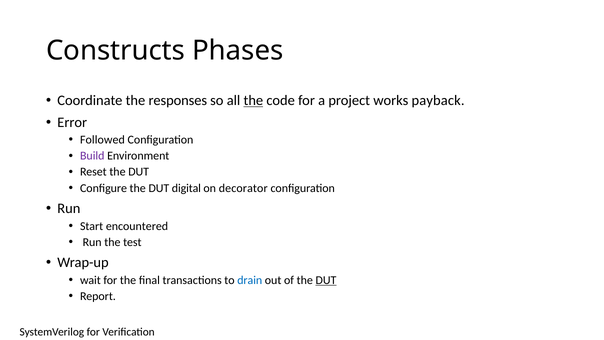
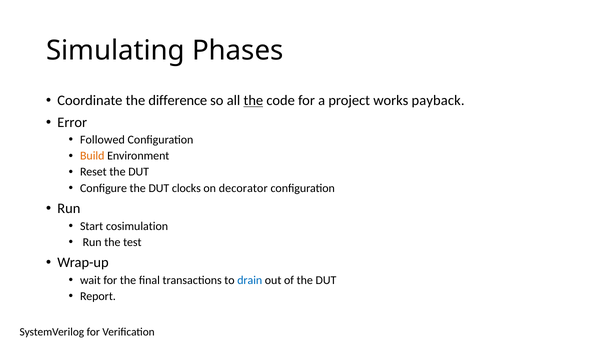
Constructs: Constructs -> Simulating
responses: responses -> difference
Build colour: purple -> orange
digital: digital -> clocks
encountered: encountered -> cosimulation
DUT at (326, 280) underline: present -> none
